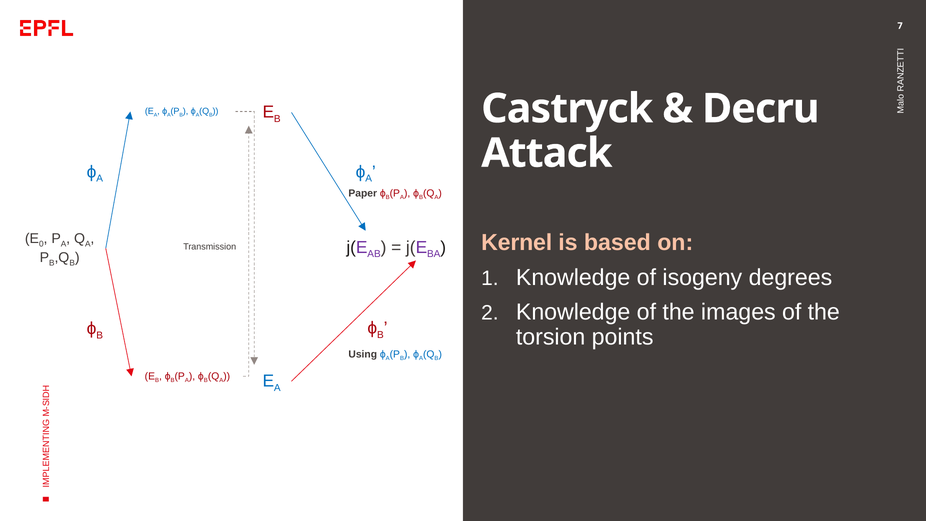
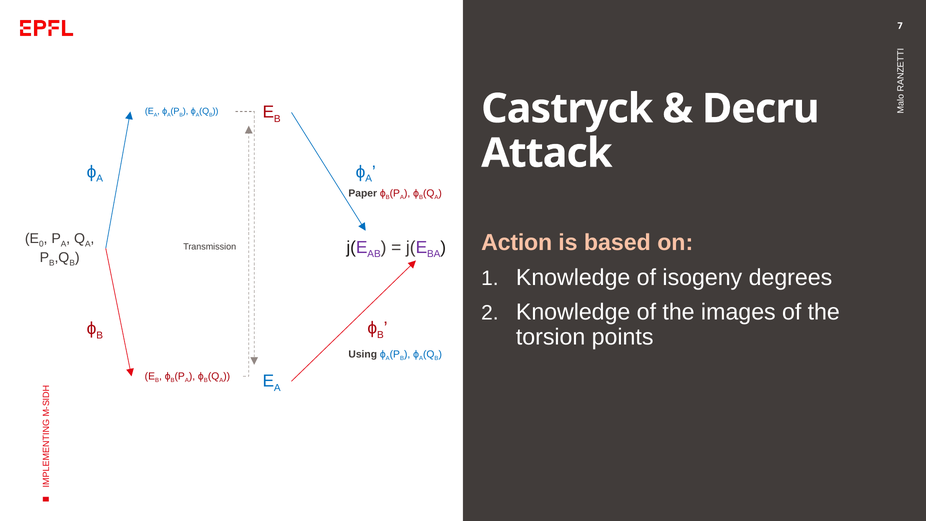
Kernel: Kernel -> Action
